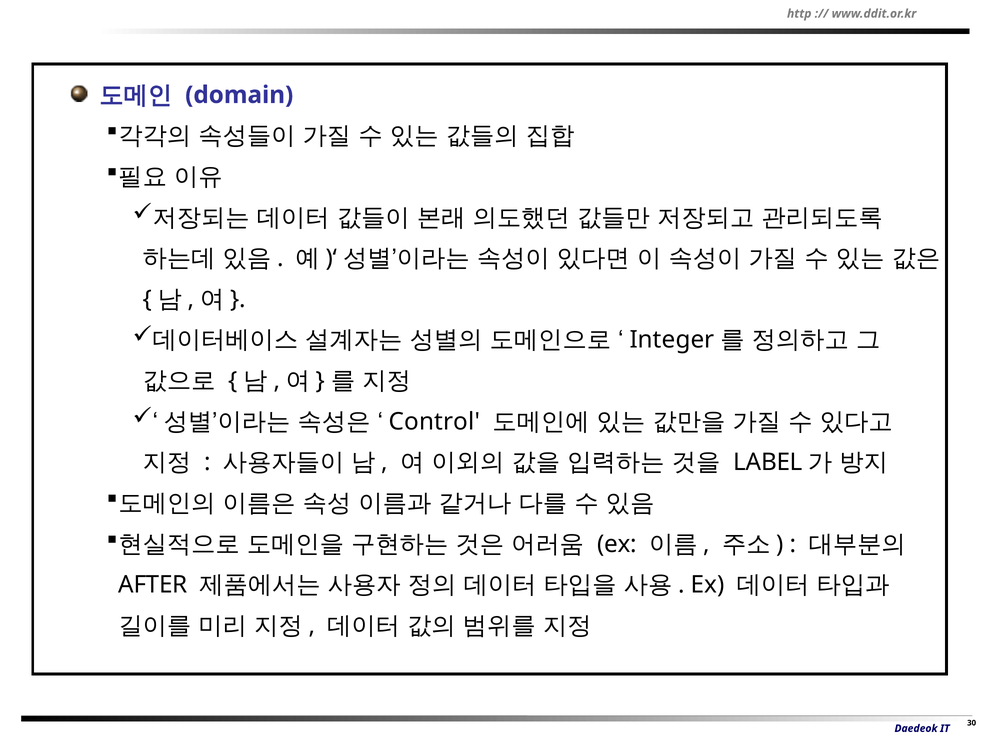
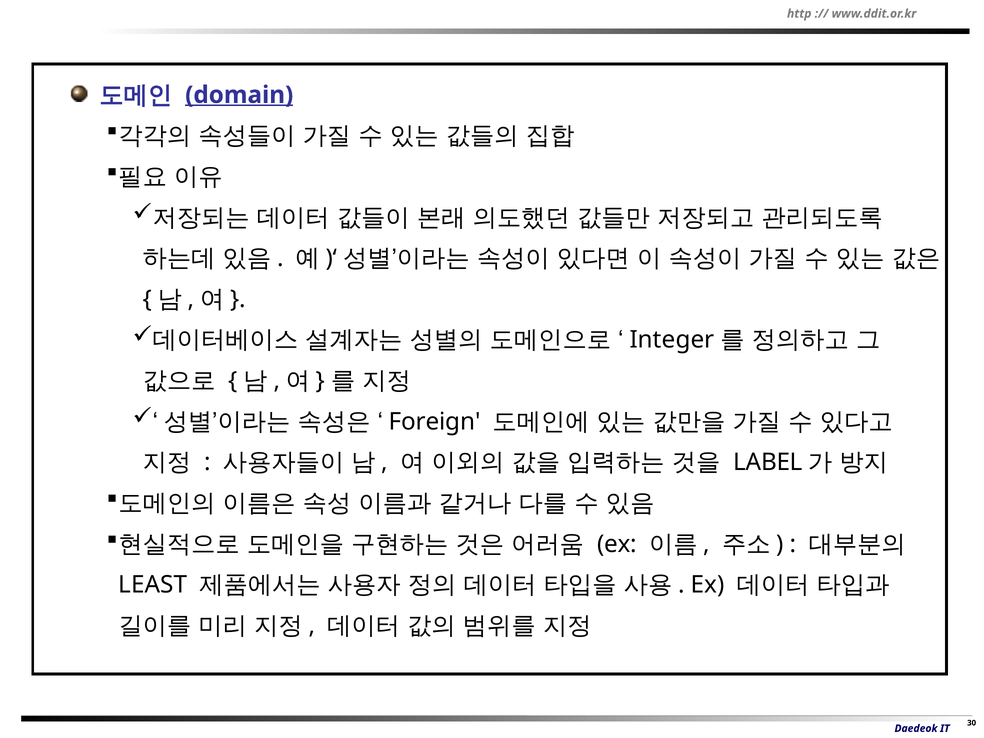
domain underline: none -> present
Control: Control -> Foreign
AFTER: AFTER -> LEAST
